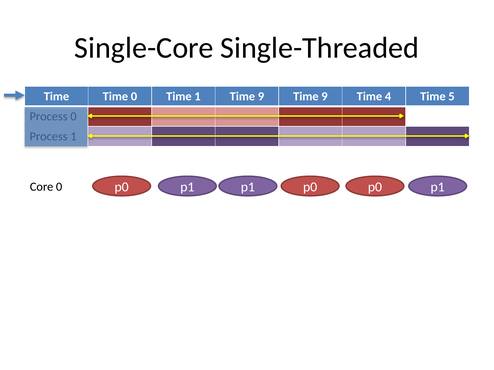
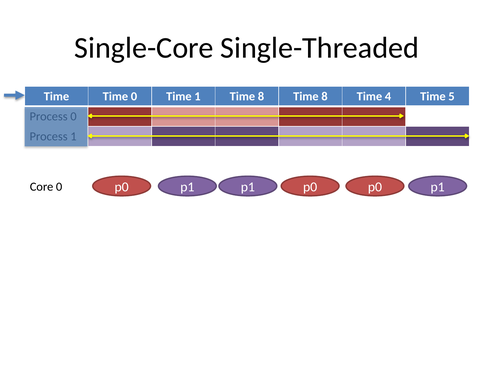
1 Time 9: 9 -> 8
9 at (325, 97): 9 -> 8
